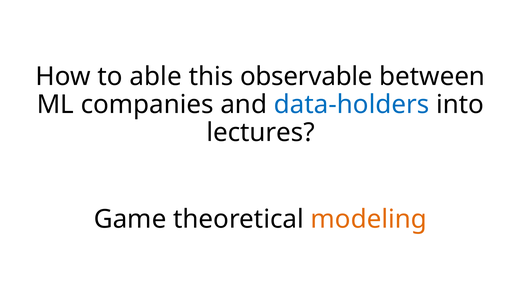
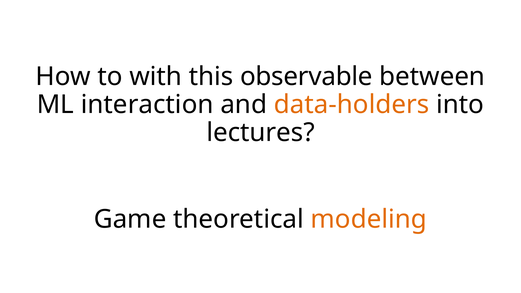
able: able -> with
companies: companies -> interaction
data-holders colour: blue -> orange
